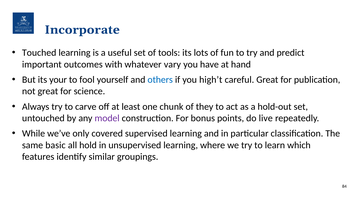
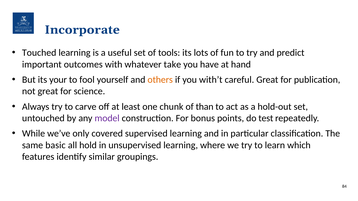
vary: vary -> take
others colour: blue -> orange
high’t: high’t -> with’t
they: they -> than
live: live -> test
